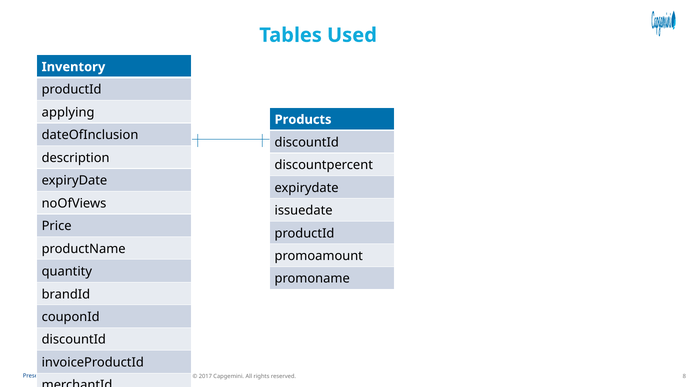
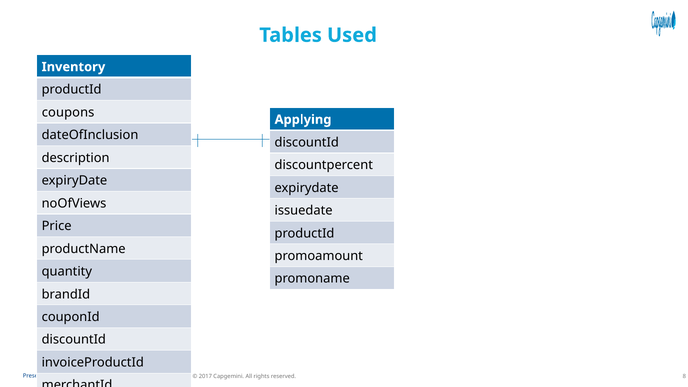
applying: applying -> coupons
Products: Products -> Applying
